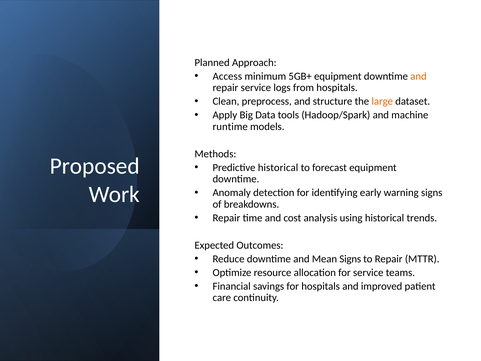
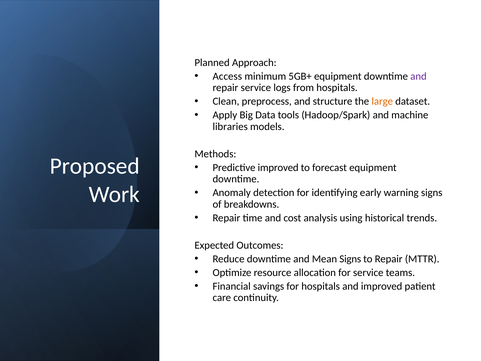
and at (418, 76) colour: orange -> purple
runtime: runtime -> libraries
Predictive historical: historical -> improved
